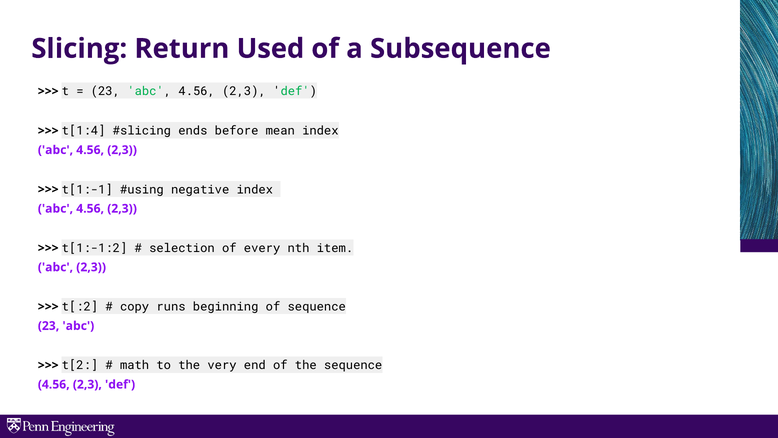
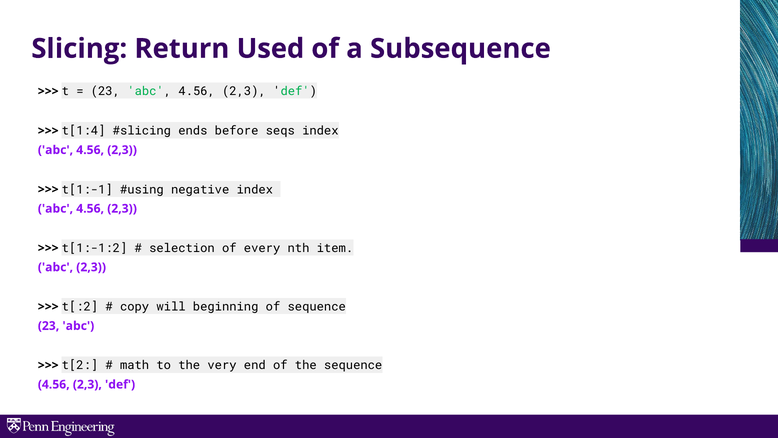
mean: mean -> seqs
runs: runs -> will
